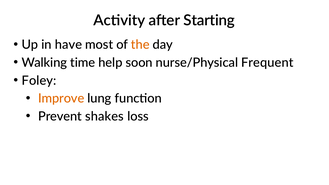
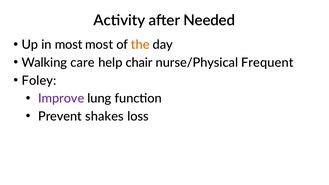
Starting: Starting -> Needed
in have: have -> most
time: time -> care
soon: soon -> chair
Improve colour: orange -> purple
